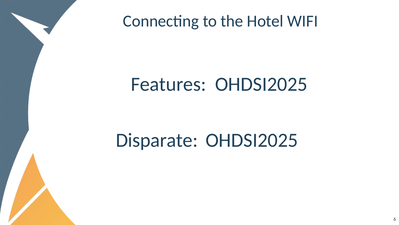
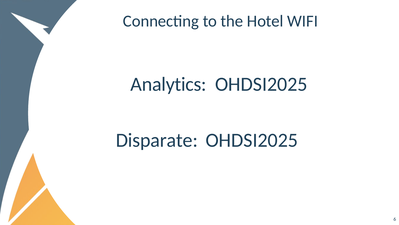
Features: Features -> Analytics
